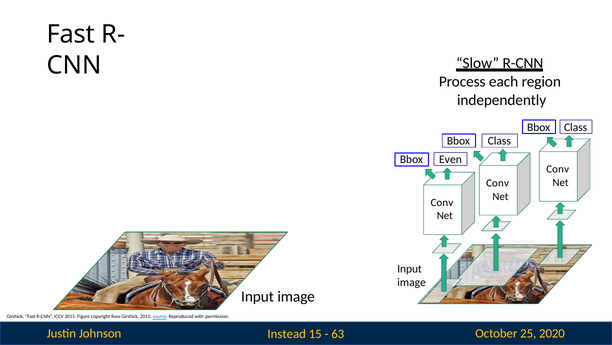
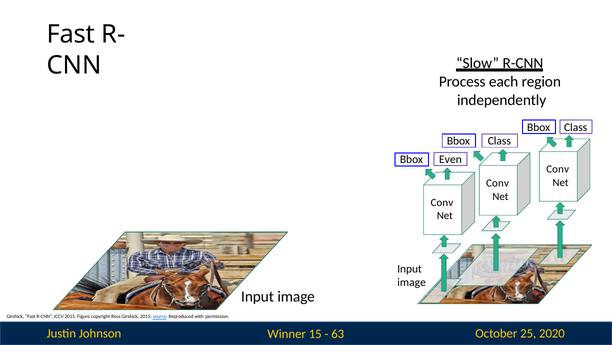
Instead: Instead -> Winner
